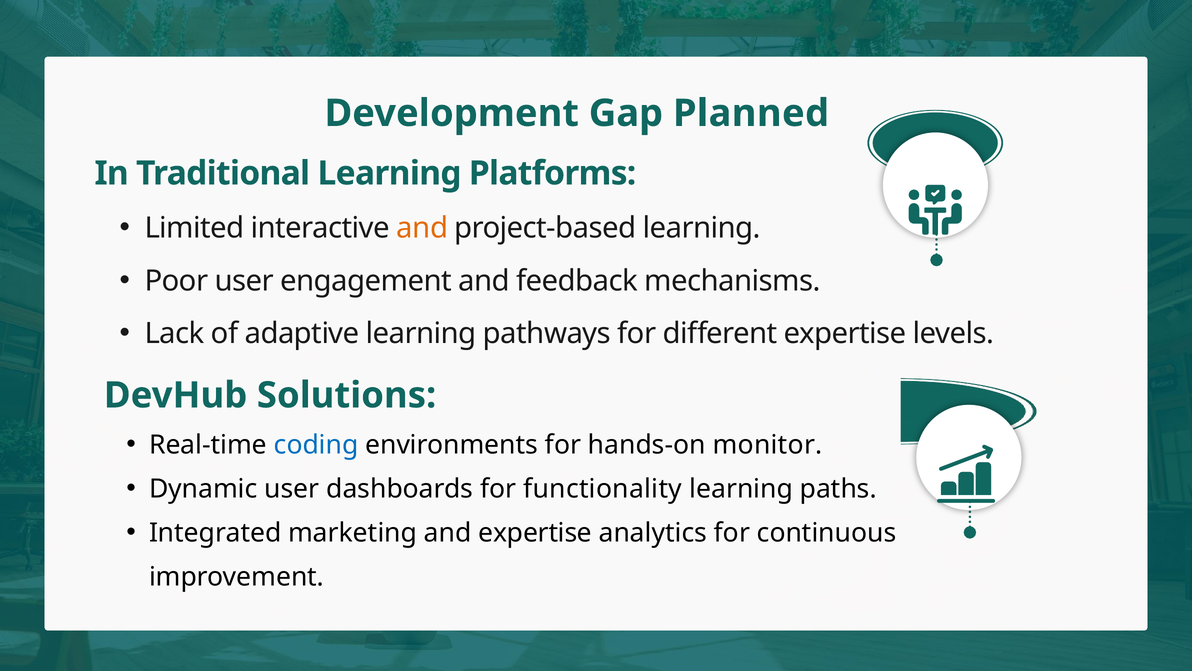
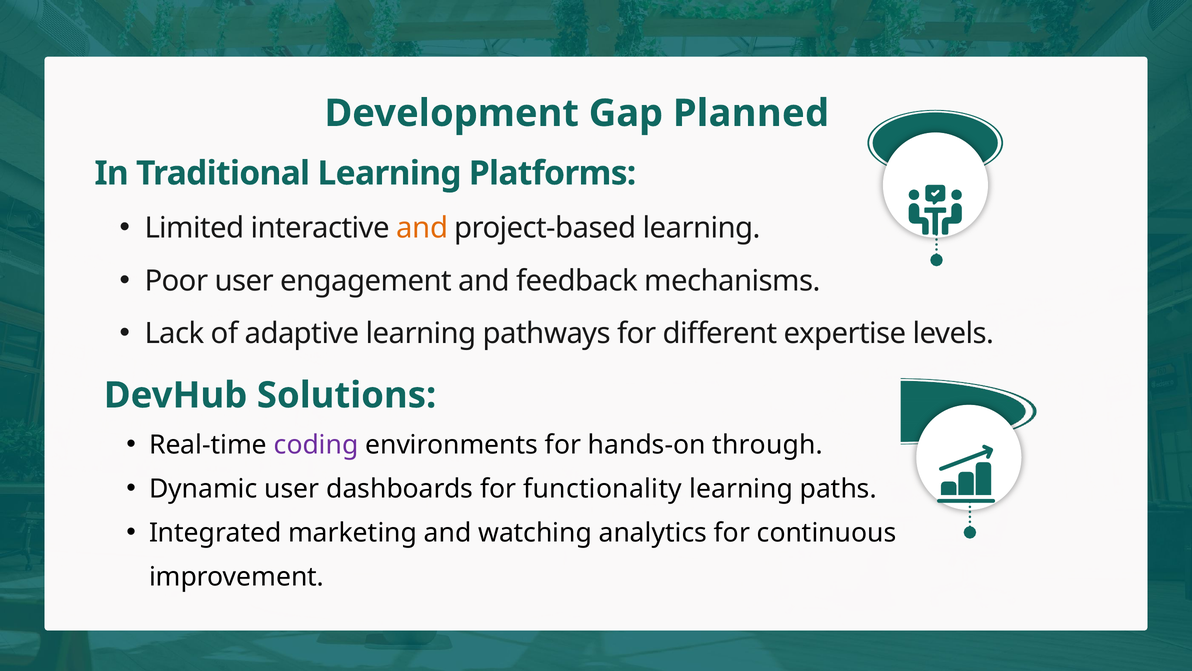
coding colour: blue -> purple
monitor: monitor -> through
and expertise: expertise -> watching
